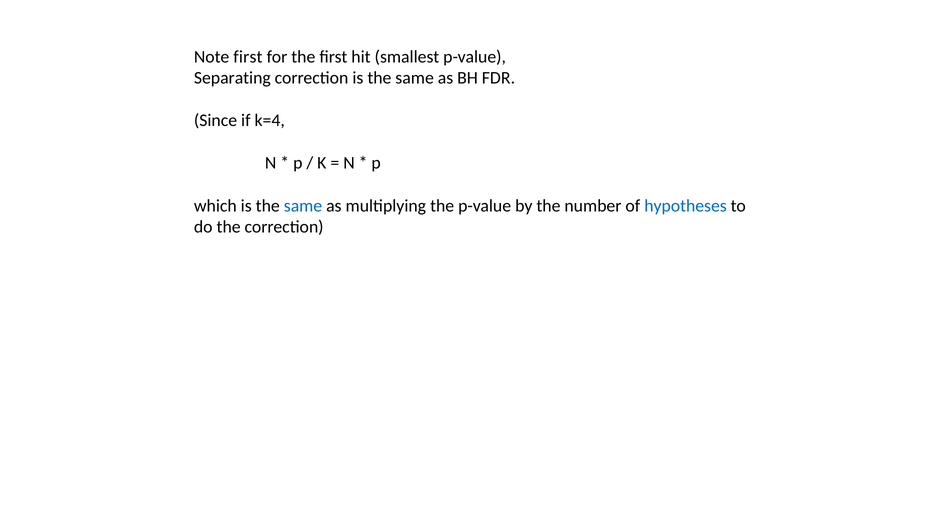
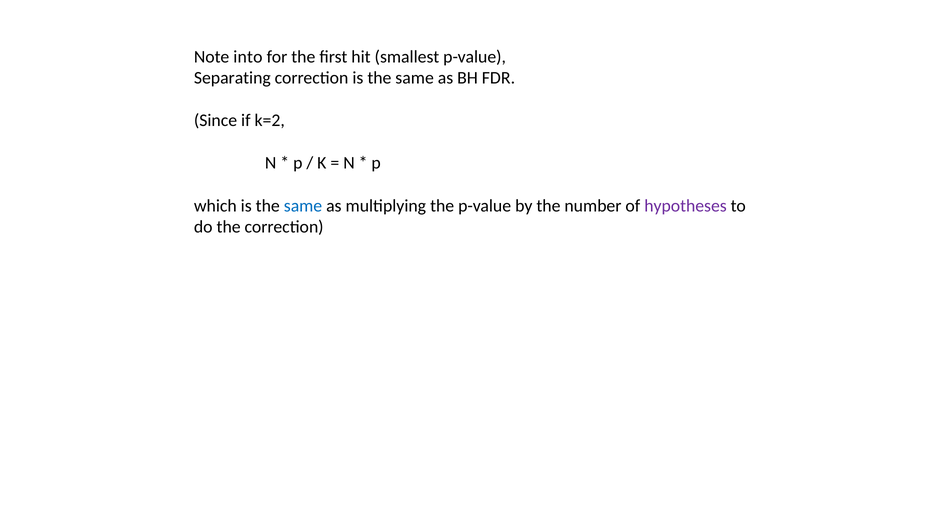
Note first: first -> into
k=4: k=4 -> k=2
hypotheses colour: blue -> purple
